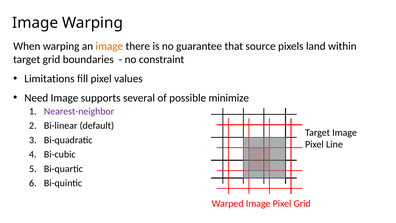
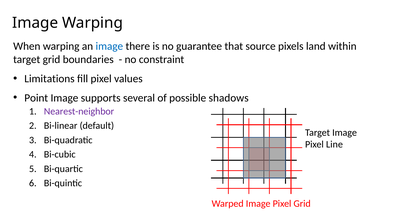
image at (109, 46) colour: orange -> blue
Need: Need -> Point
minimize: minimize -> shadows
